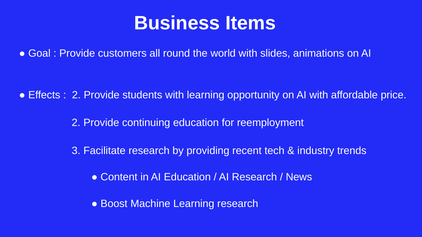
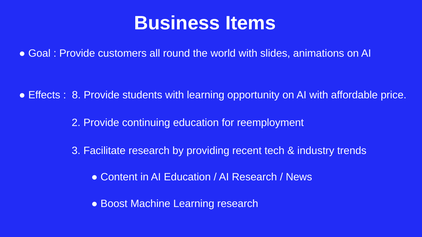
2 at (76, 95): 2 -> 8
